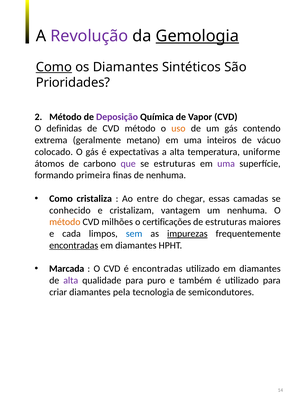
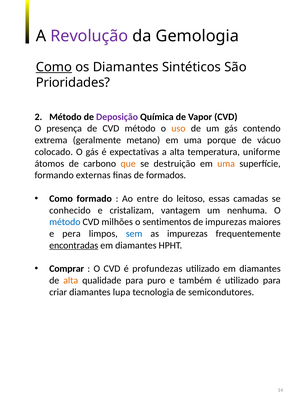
Gemologia underline: present -> none
definidas: definidas -> presença
inteiros: inteiros -> porque
que colour: purple -> orange
se estruturas: estruturas -> destruição
uma at (226, 164) colour: purple -> orange
primeira: primeira -> externas
de nenhuma: nenhuma -> formados
cristaliza: cristaliza -> formado
chegar: chegar -> leitoso
método at (65, 222) colour: orange -> blue
certificações: certificações -> sentimentos
de estruturas: estruturas -> impurezas
cada: cada -> pera
impurezas at (187, 234) underline: present -> none
Marcada: Marcada -> Comprar
é encontradas: encontradas -> profundezas
alta at (71, 281) colour: purple -> orange
pela: pela -> lupa
